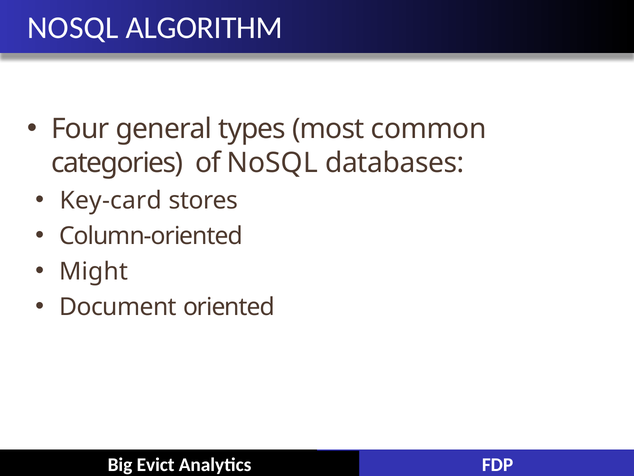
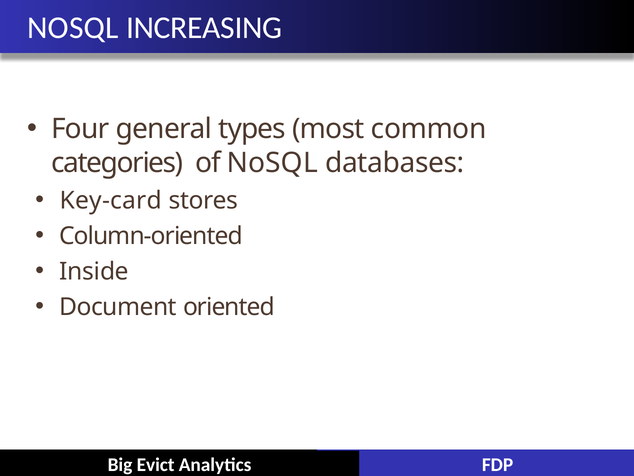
ALGORITHM: ALGORITHM -> INCREASING
Might: Might -> Inside
